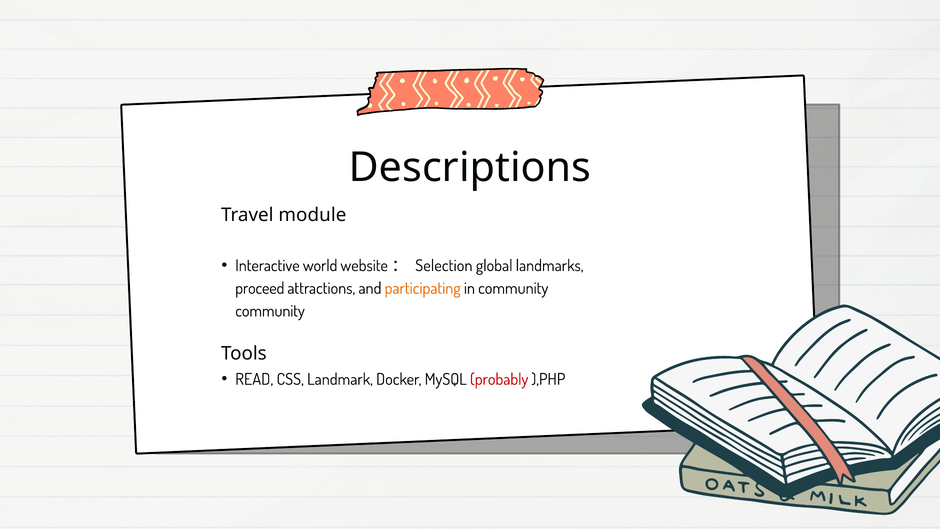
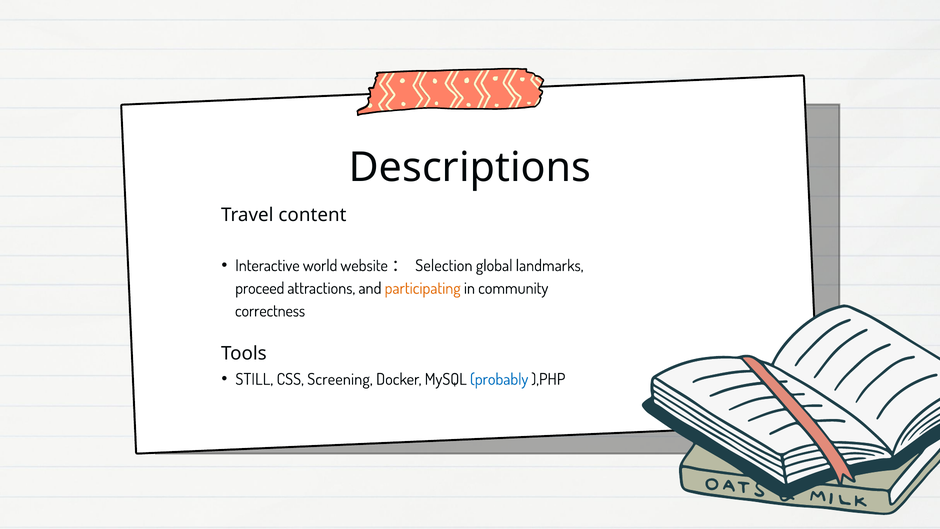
module: module -> content
community at (270, 311): community -> correctness
READ: READ -> STILL
Landmark: Landmark -> Screening
probably colour: red -> blue
